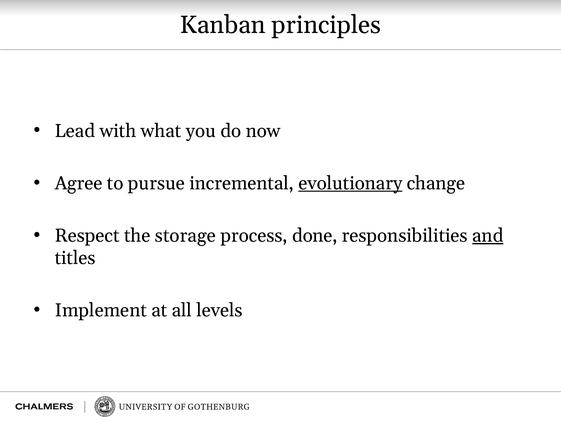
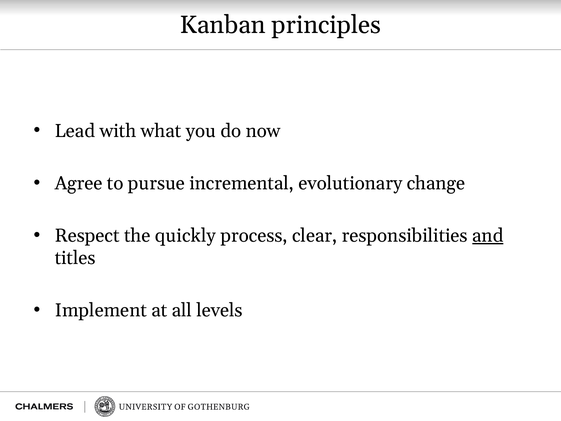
evolutionary underline: present -> none
storage: storage -> quickly
done: done -> clear
